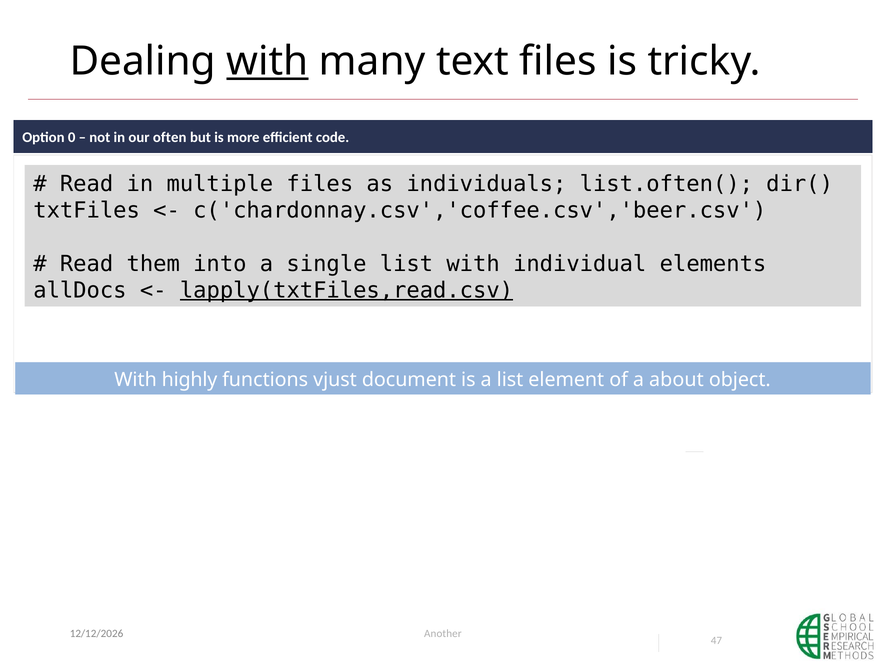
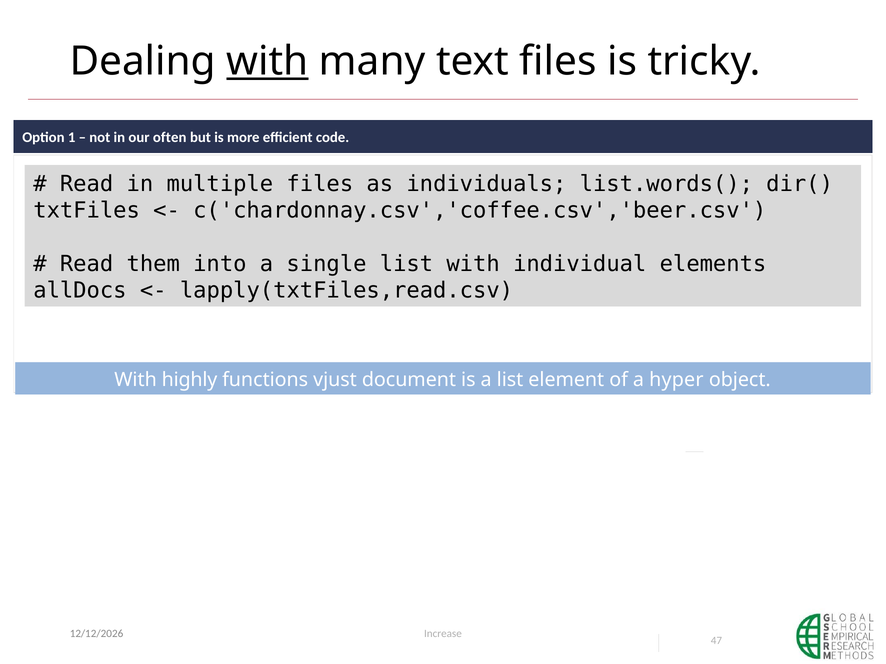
0: 0 -> 1
list.often(: list.often( -> list.words(
lapply(txtFiles,read.csv underline: present -> none
about: about -> hyper
Another: Another -> Increase
